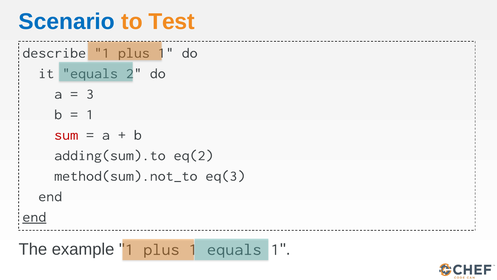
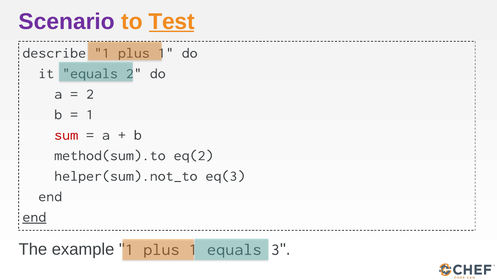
Scenario colour: blue -> purple
Test underline: none -> present
3 at (90, 94): 3 -> 2
adding(sum).to: adding(sum).to -> method(sum).to
method(sum).not_to: method(sum).not_to -> helper(sum).not_to
1 at (275, 249): 1 -> 3
